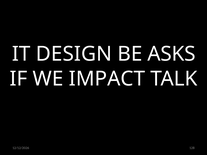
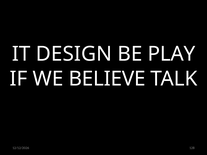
ASKS: ASKS -> PLAY
IMPACT: IMPACT -> BELIEVE
